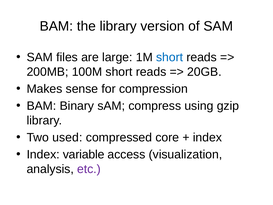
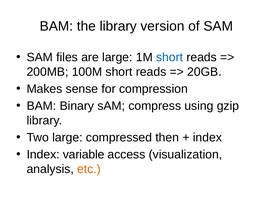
Two used: used -> large
core: core -> then
etc colour: purple -> orange
